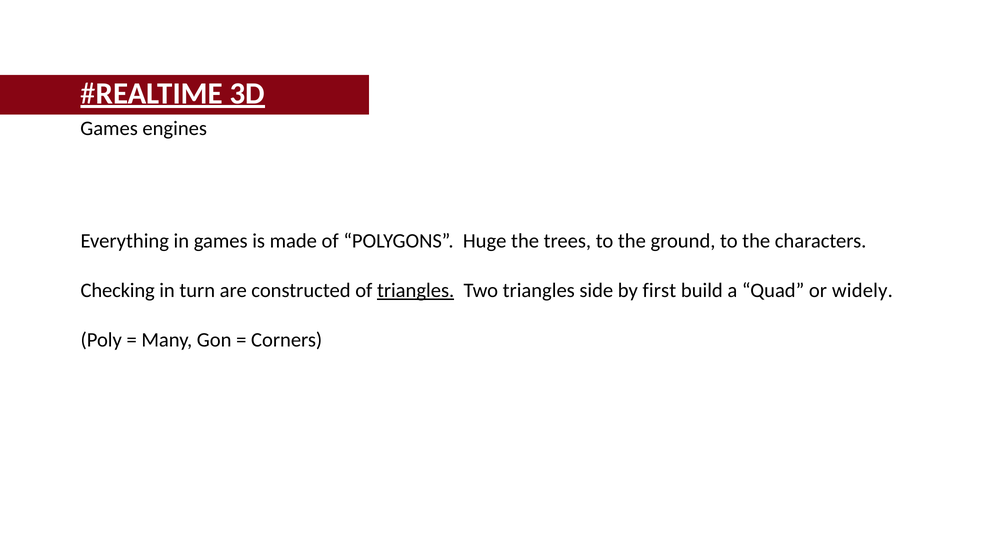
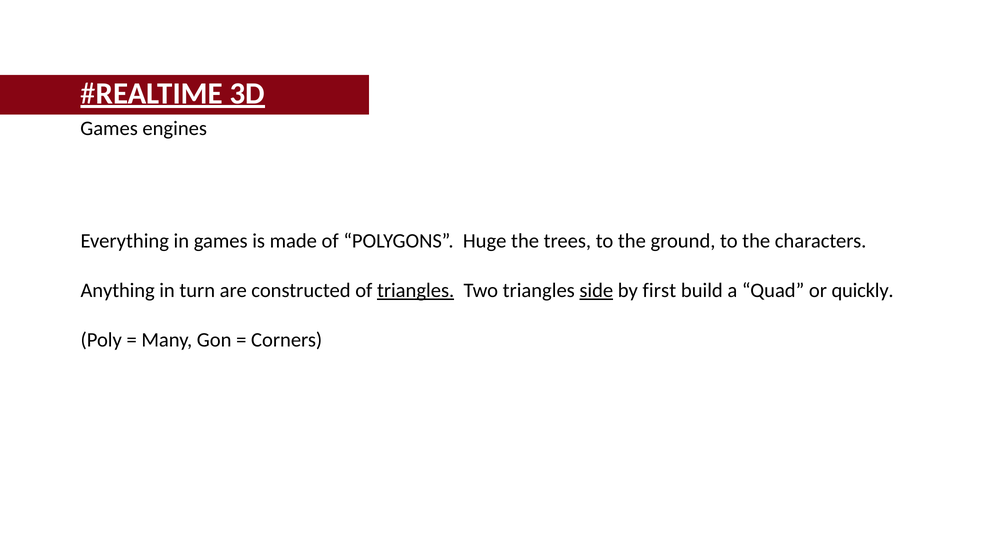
Checking: Checking -> Anything
side underline: none -> present
widely: widely -> quickly
